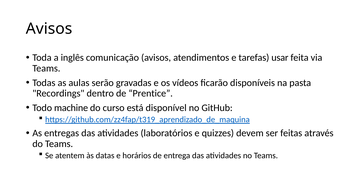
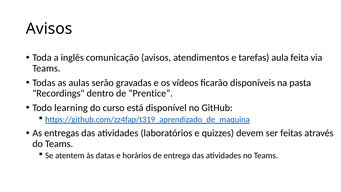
usar: usar -> aula
machine: machine -> learning
